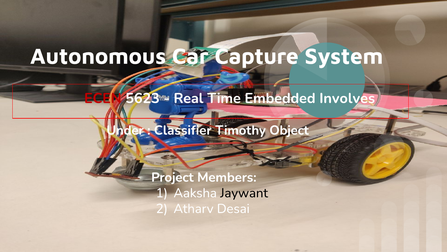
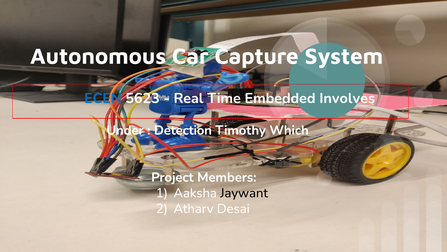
ECEN colour: red -> blue
Classifier: Classifier -> Detection
Object: Object -> Which
